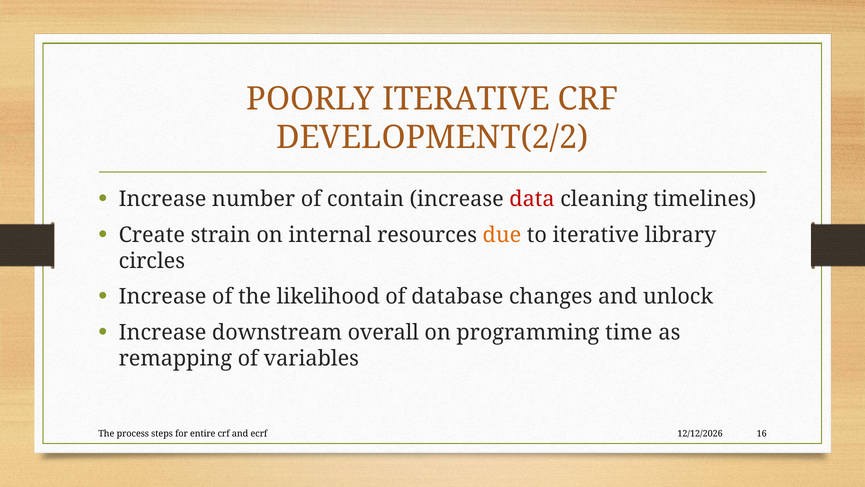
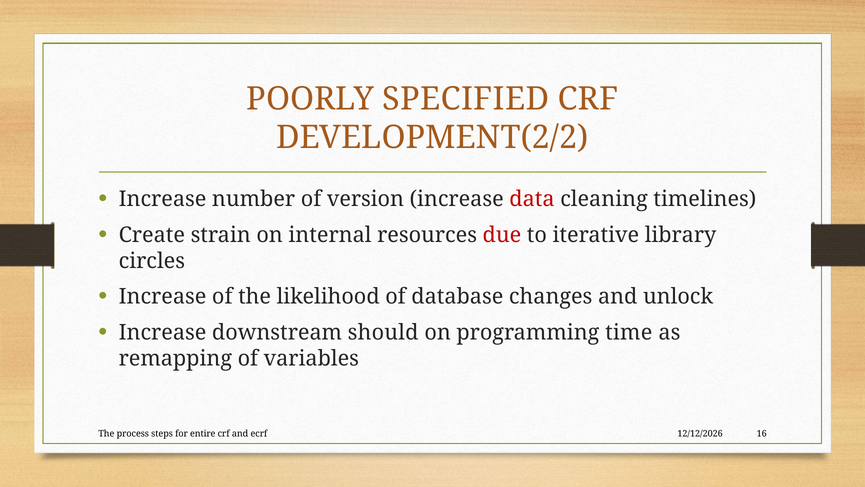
POORLY ITERATIVE: ITERATIVE -> SPECIFIED
contain: contain -> version
due colour: orange -> red
overall: overall -> should
